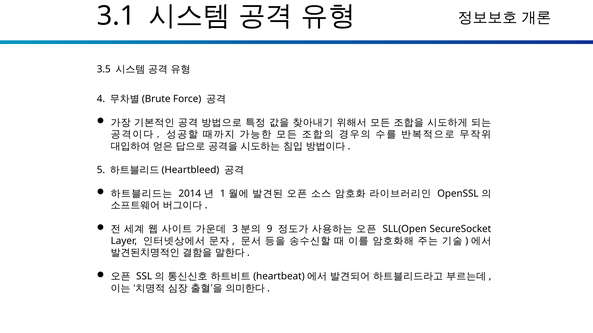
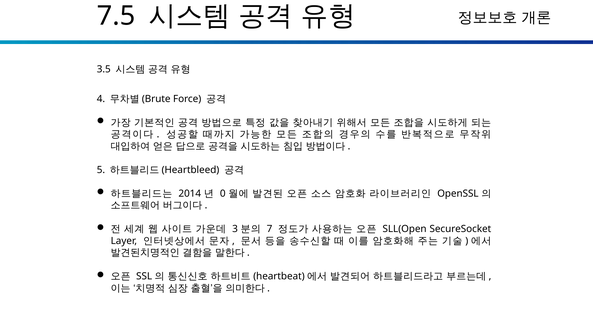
3.1: 3.1 -> 7.5
1: 1 -> 0
9: 9 -> 7
